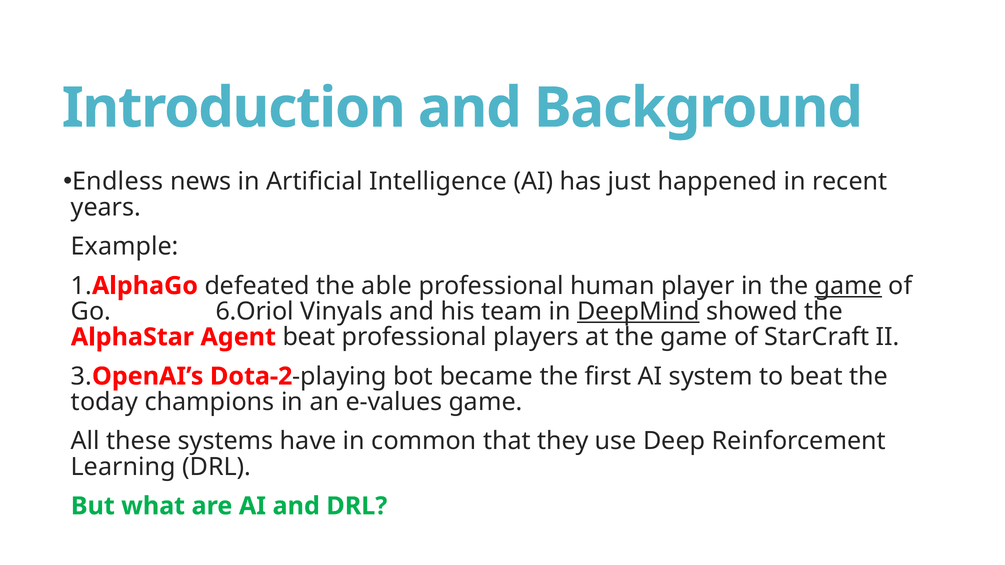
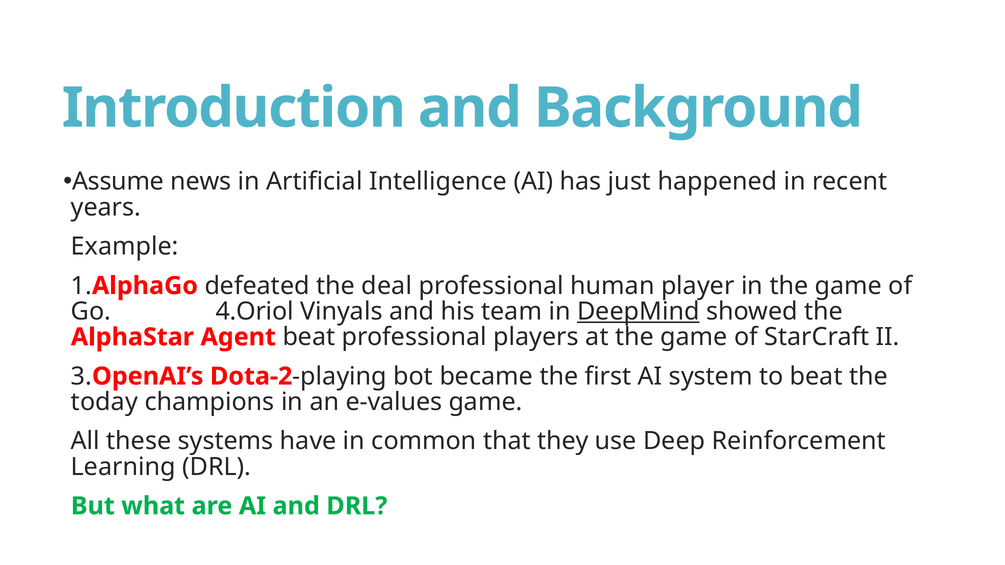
Endless: Endless -> Assume
able: able -> deal
game at (848, 286) underline: present -> none
6.Oriol: 6.Oriol -> 4.Oriol
